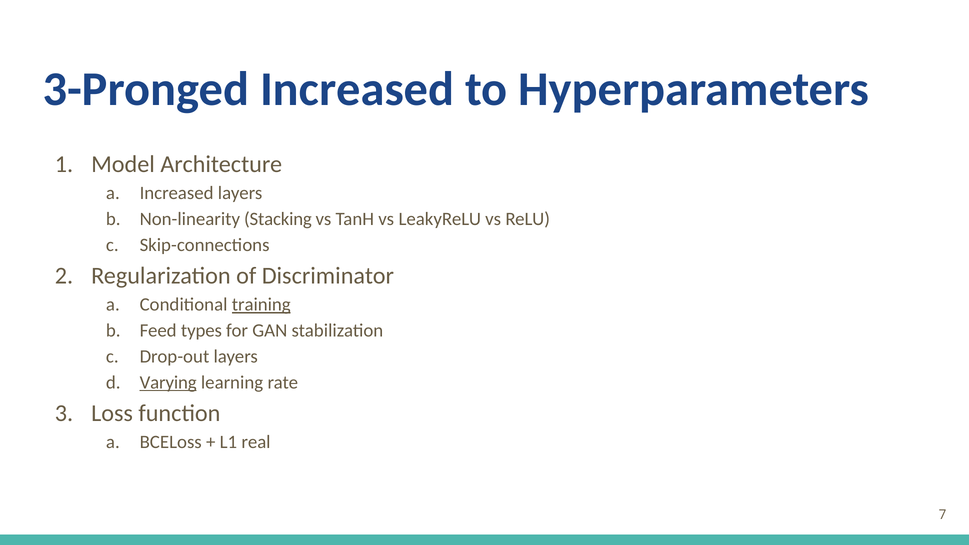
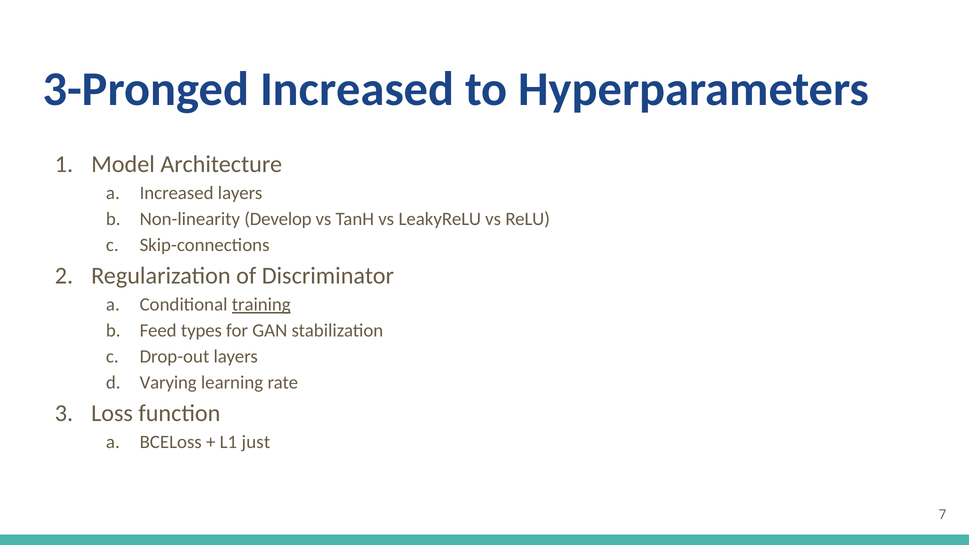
Stacking: Stacking -> Develop
Varying underline: present -> none
real: real -> just
